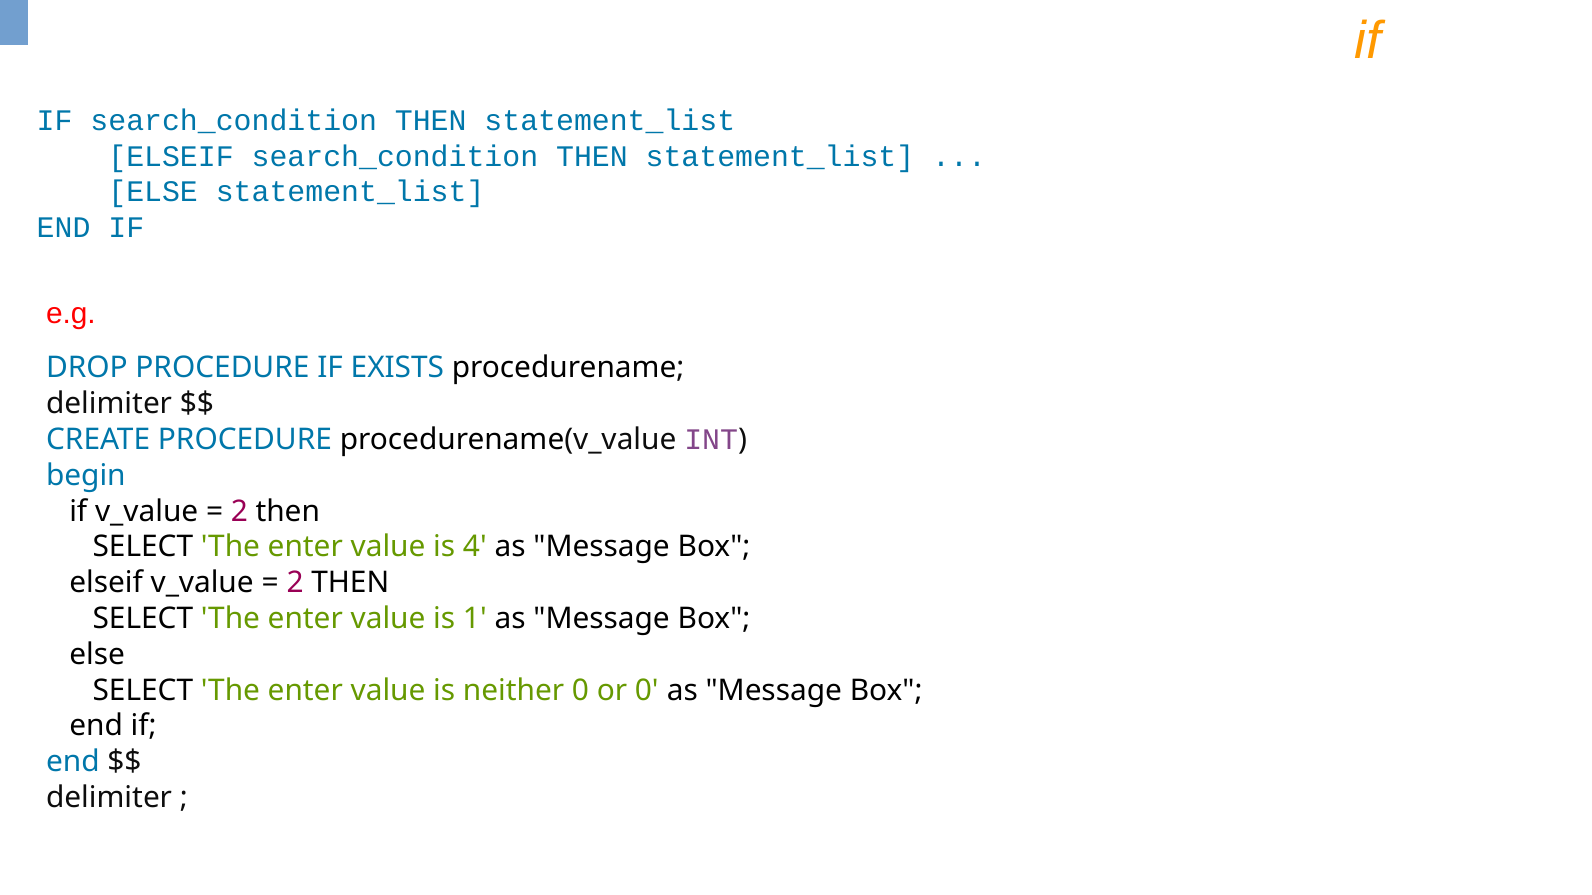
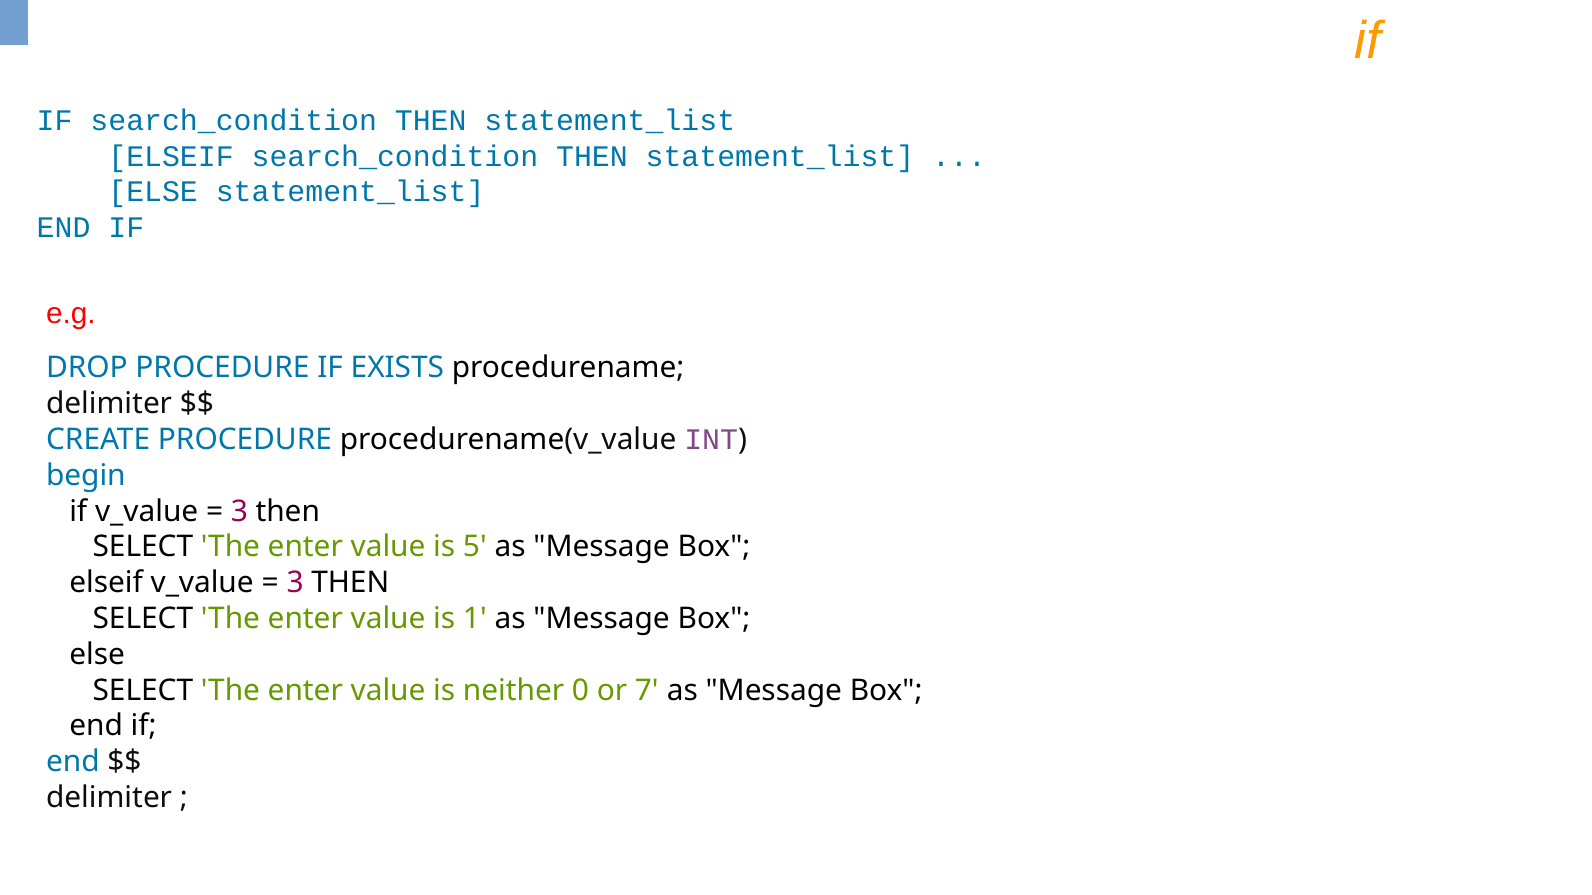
2 at (239, 512): 2 -> 3
4: 4 -> 5
2 at (295, 583): 2 -> 3
or 0: 0 -> 7
